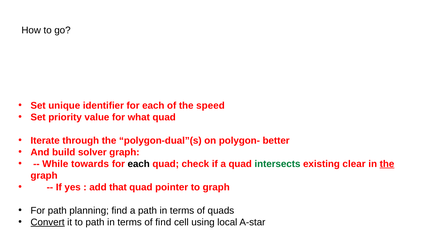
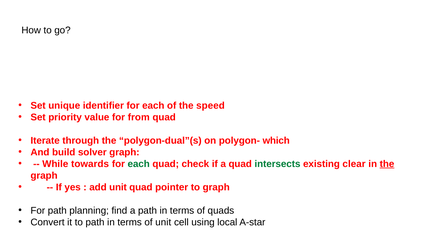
what: what -> from
better: better -> which
each at (139, 164) colour: black -> green
add that: that -> unit
Convert underline: present -> none
of find: find -> unit
